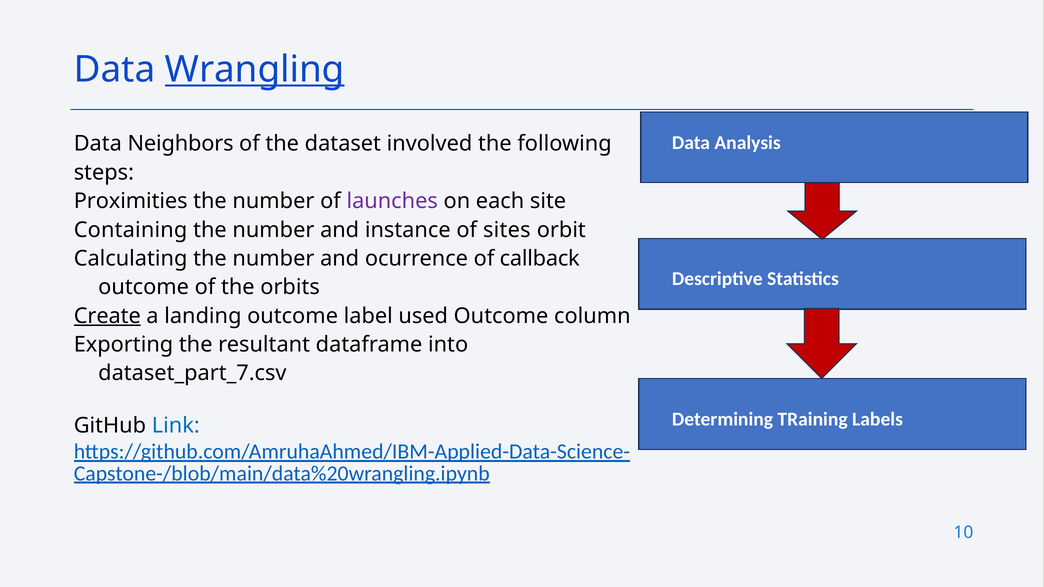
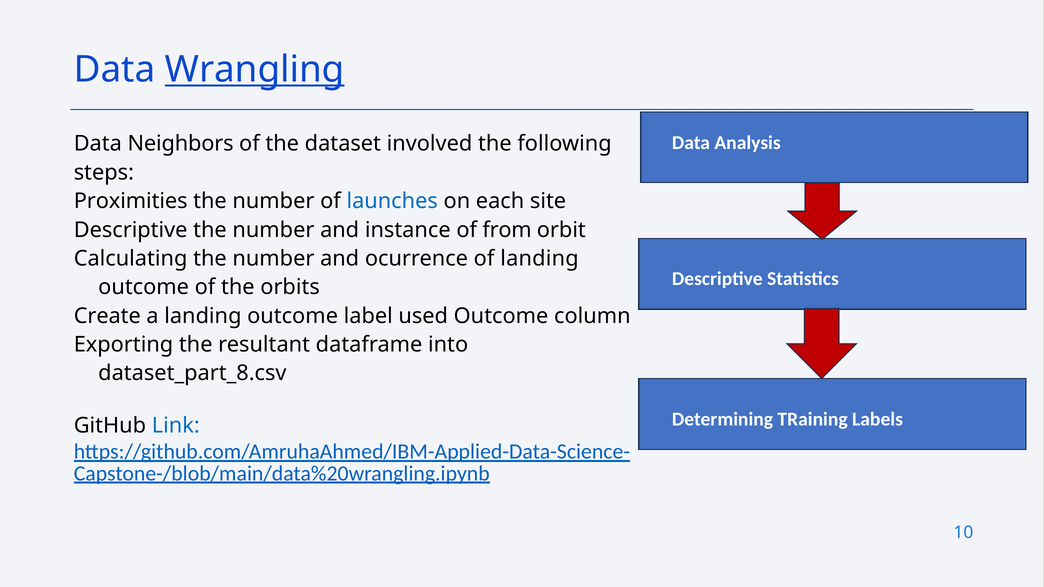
launches colour: purple -> blue
Containing at (131, 230): Containing -> Descriptive
sites: sites -> from
of callback: callback -> landing
Create underline: present -> none
dataset_part_7.csv: dataset_part_7.csv -> dataset_part_8.csv
